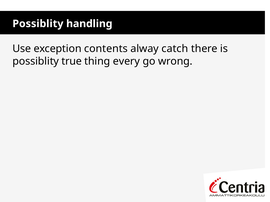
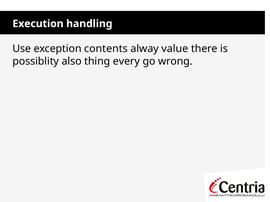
Possiblity at (38, 24): Possiblity -> Execution
catch: catch -> value
true: true -> also
